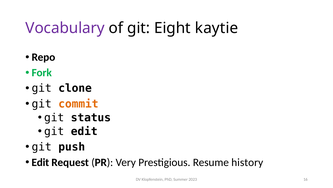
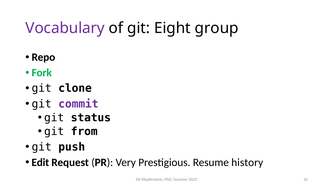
kaytie: kaytie -> group
commit colour: orange -> purple
git edit: edit -> from
